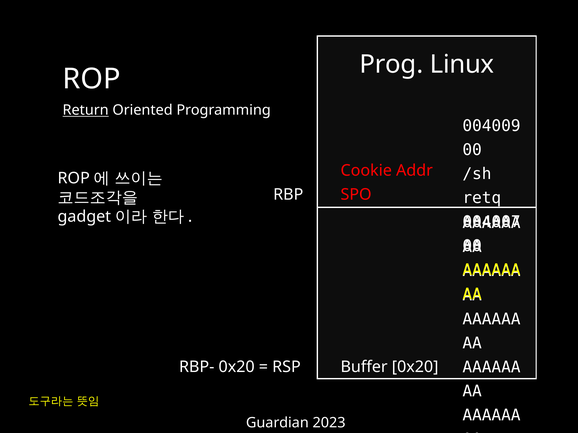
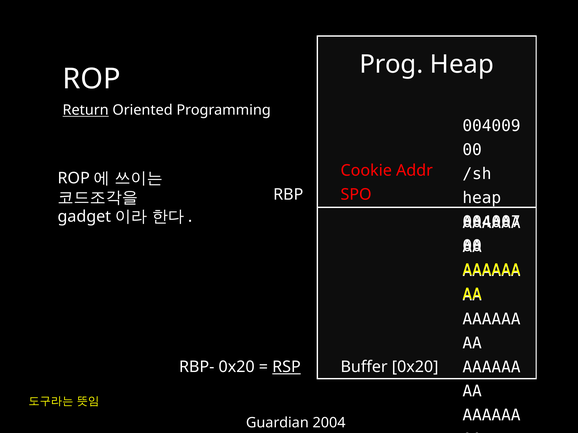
Prog Linux: Linux -> Heap
retq at (482, 198): retq -> heap
RSP underline: none -> present
2023: 2023 -> 2004
